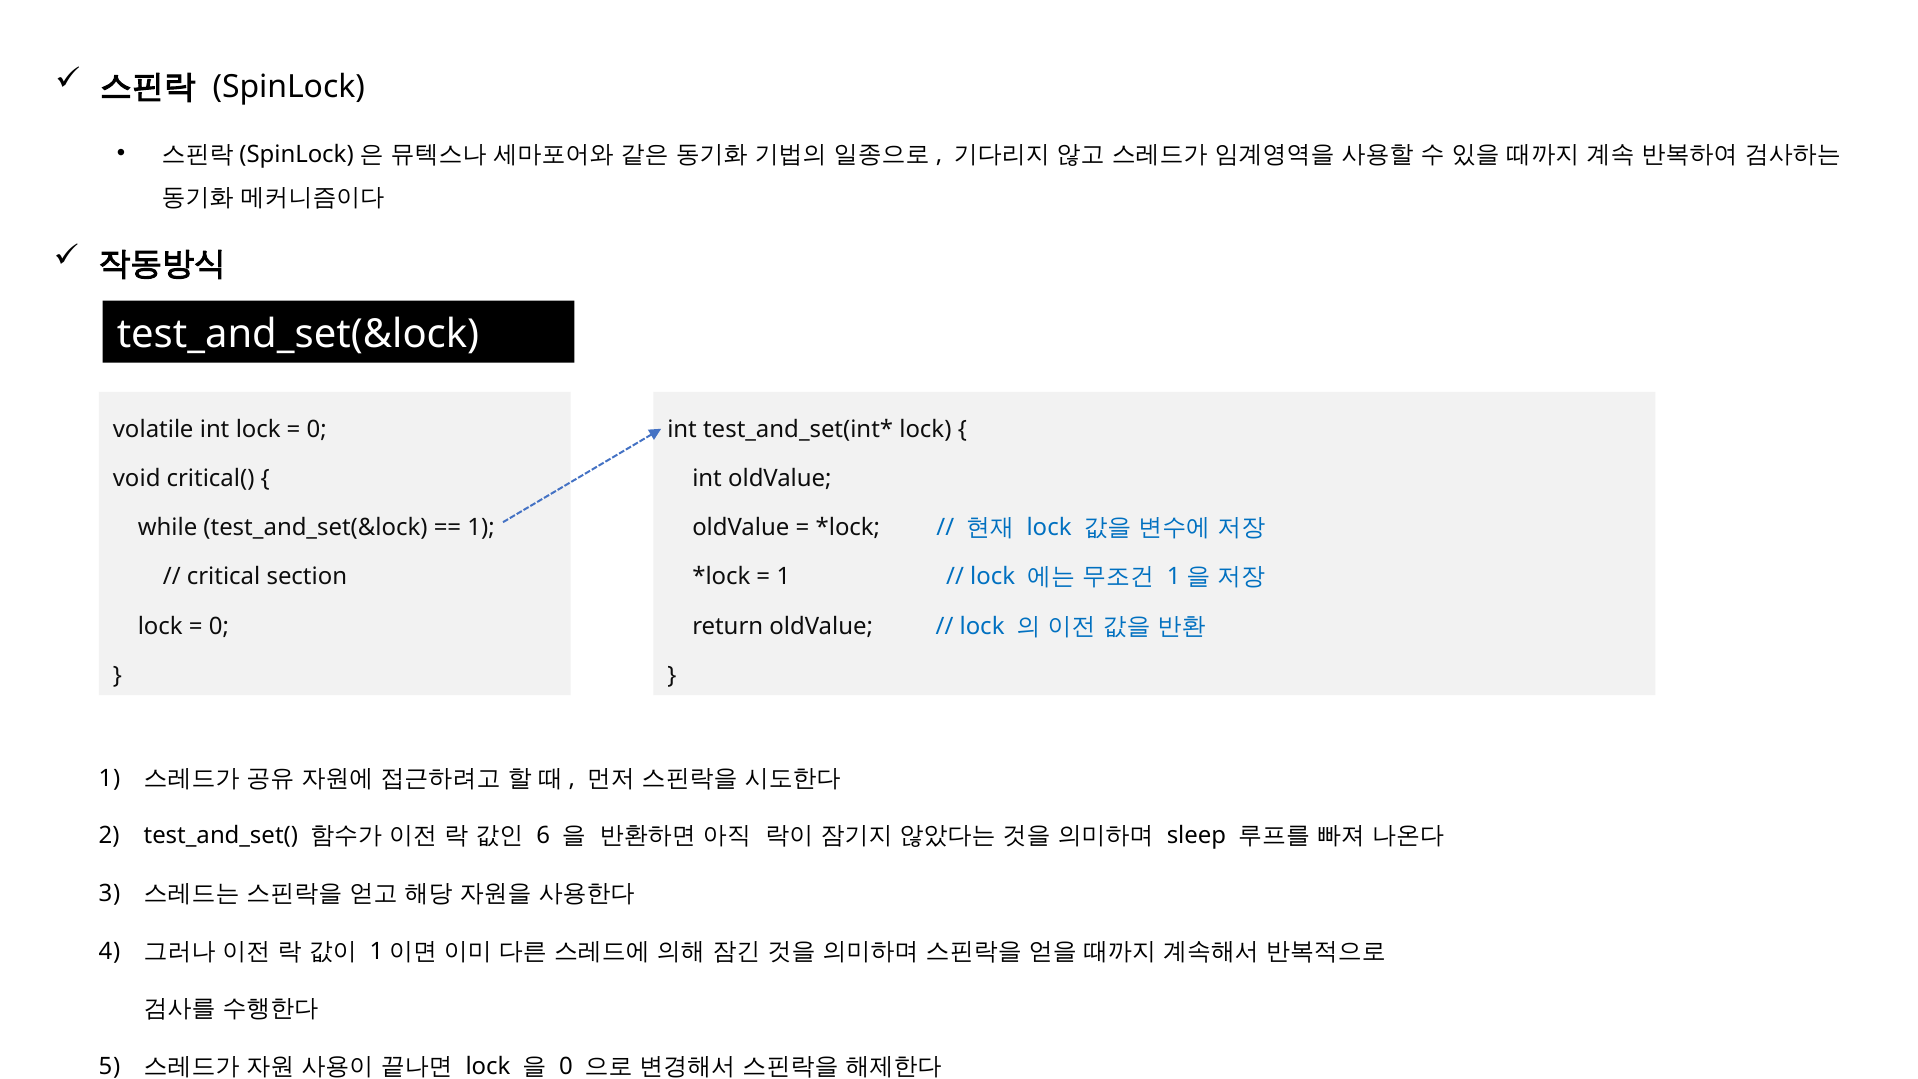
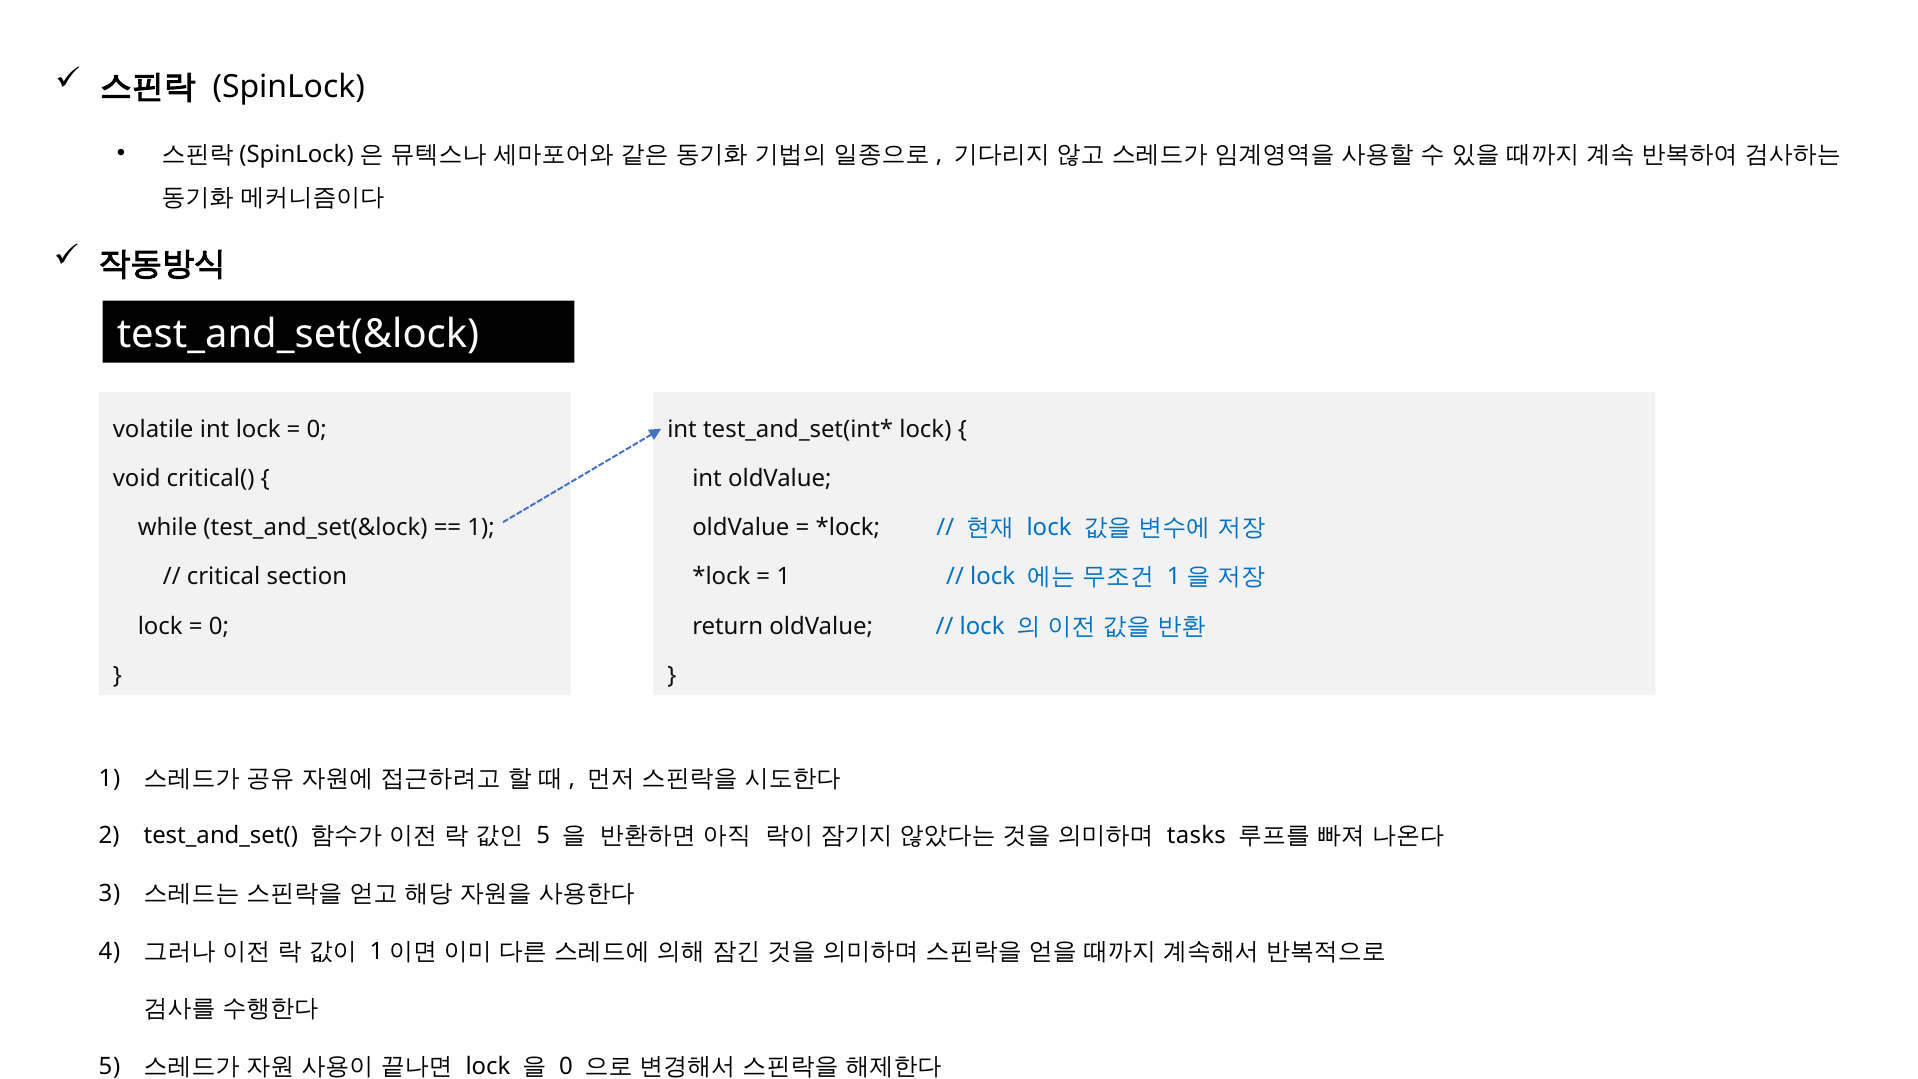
6 at (543, 836): 6 -> 5
sleep: sleep -> tasks
